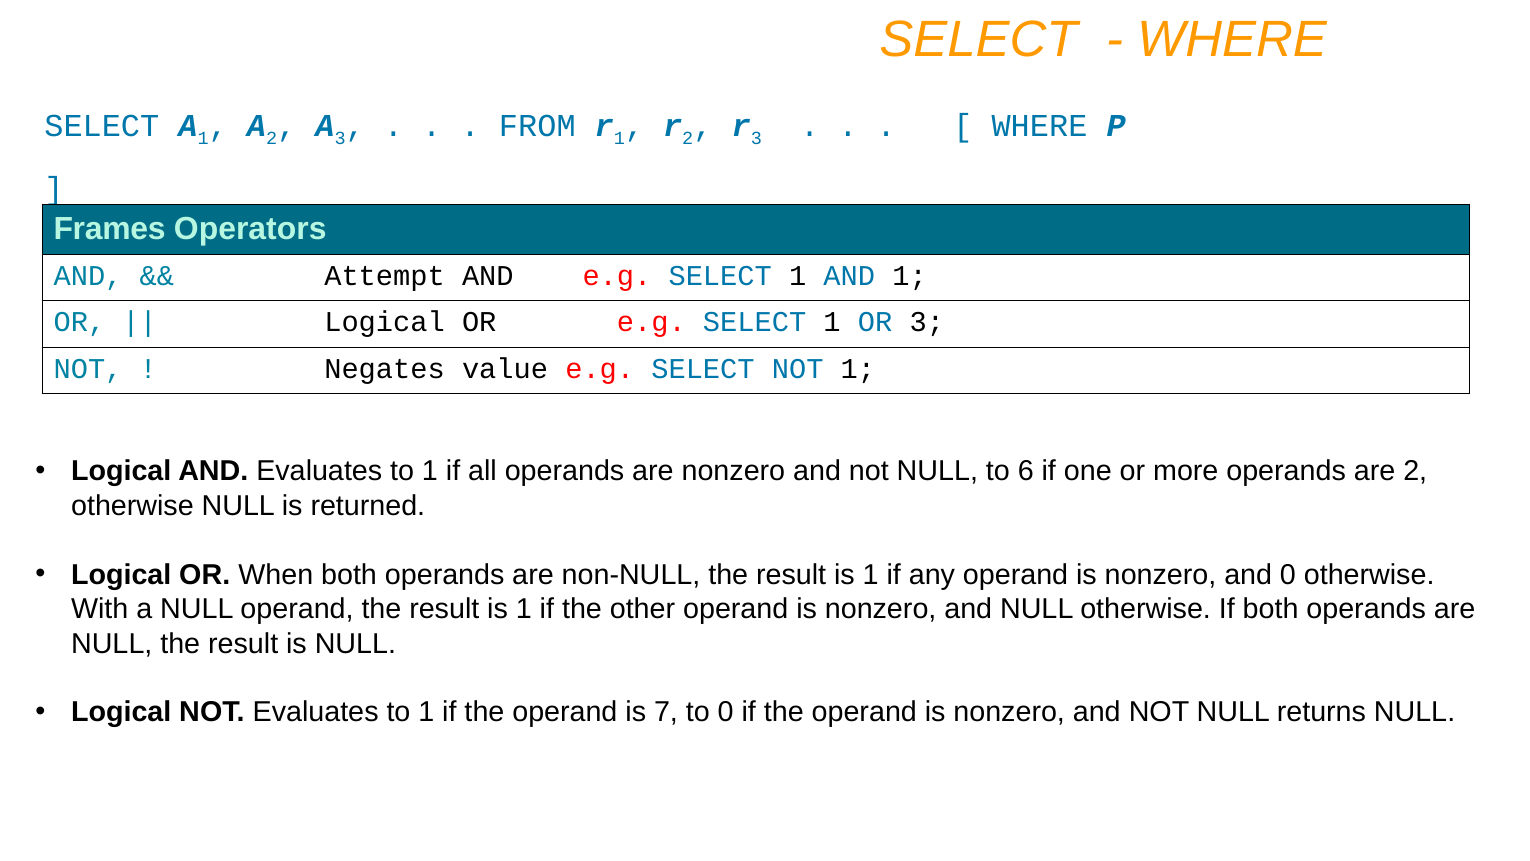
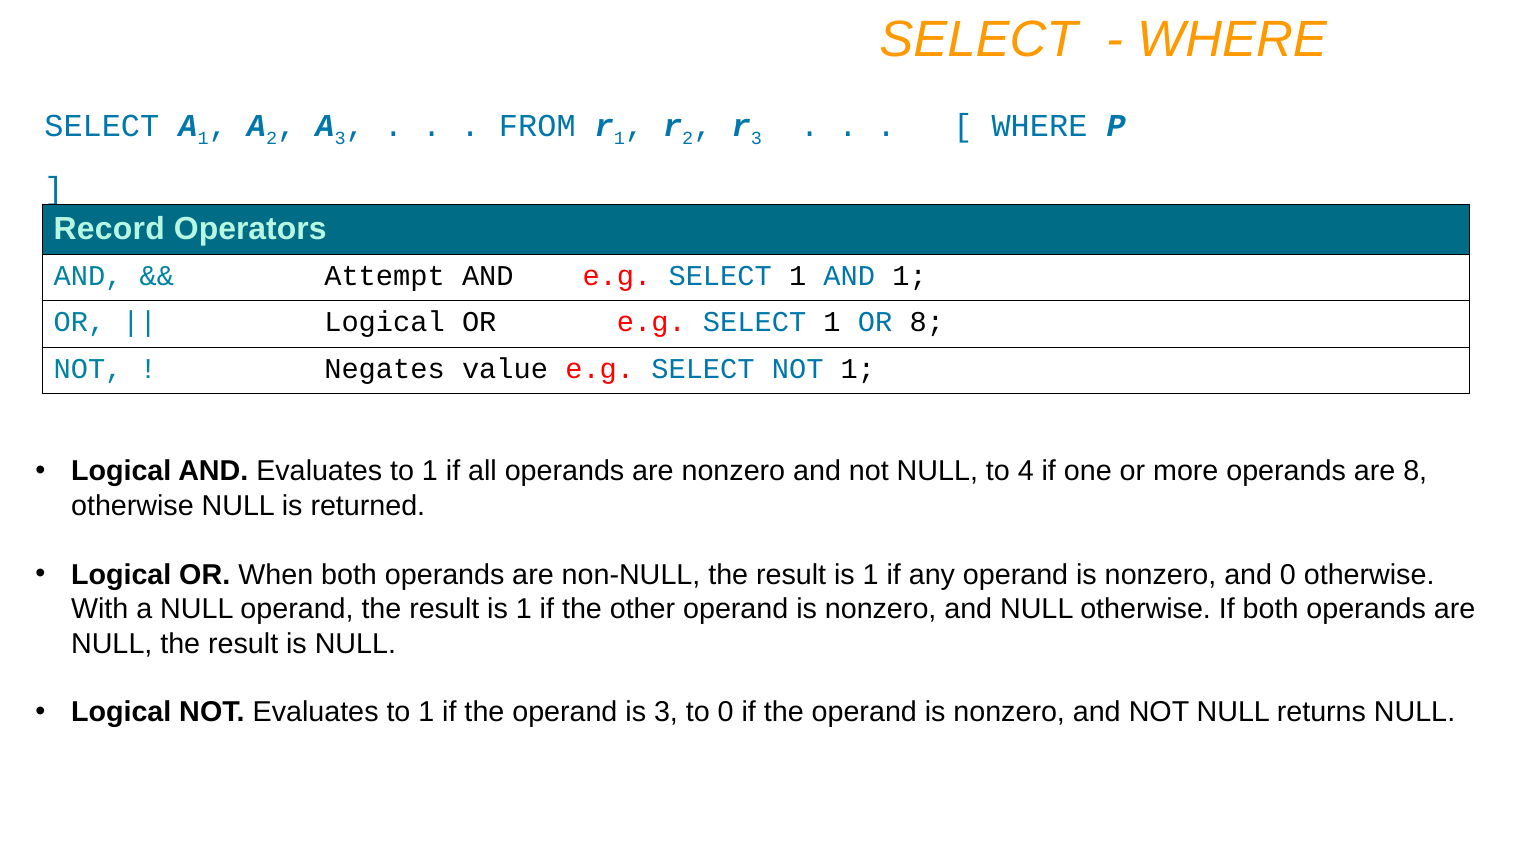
Frames: Frames -> Record
OR 3: 3 -> 8
6: 6 -> 4
are 2: 2 -> 8
is 7: 7 -> 3
